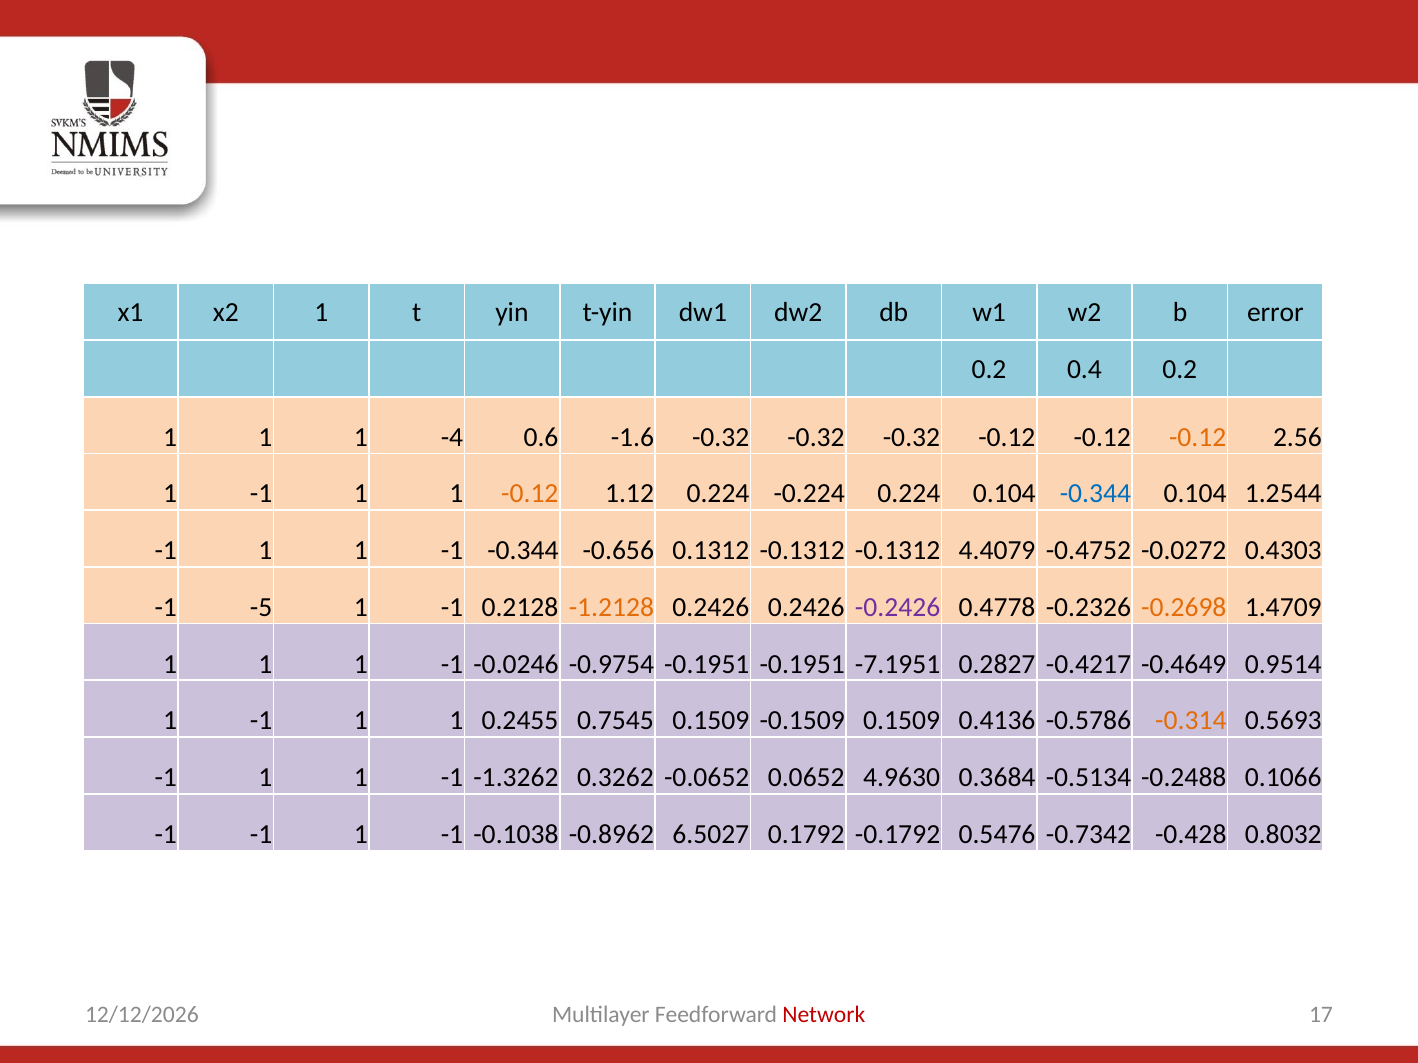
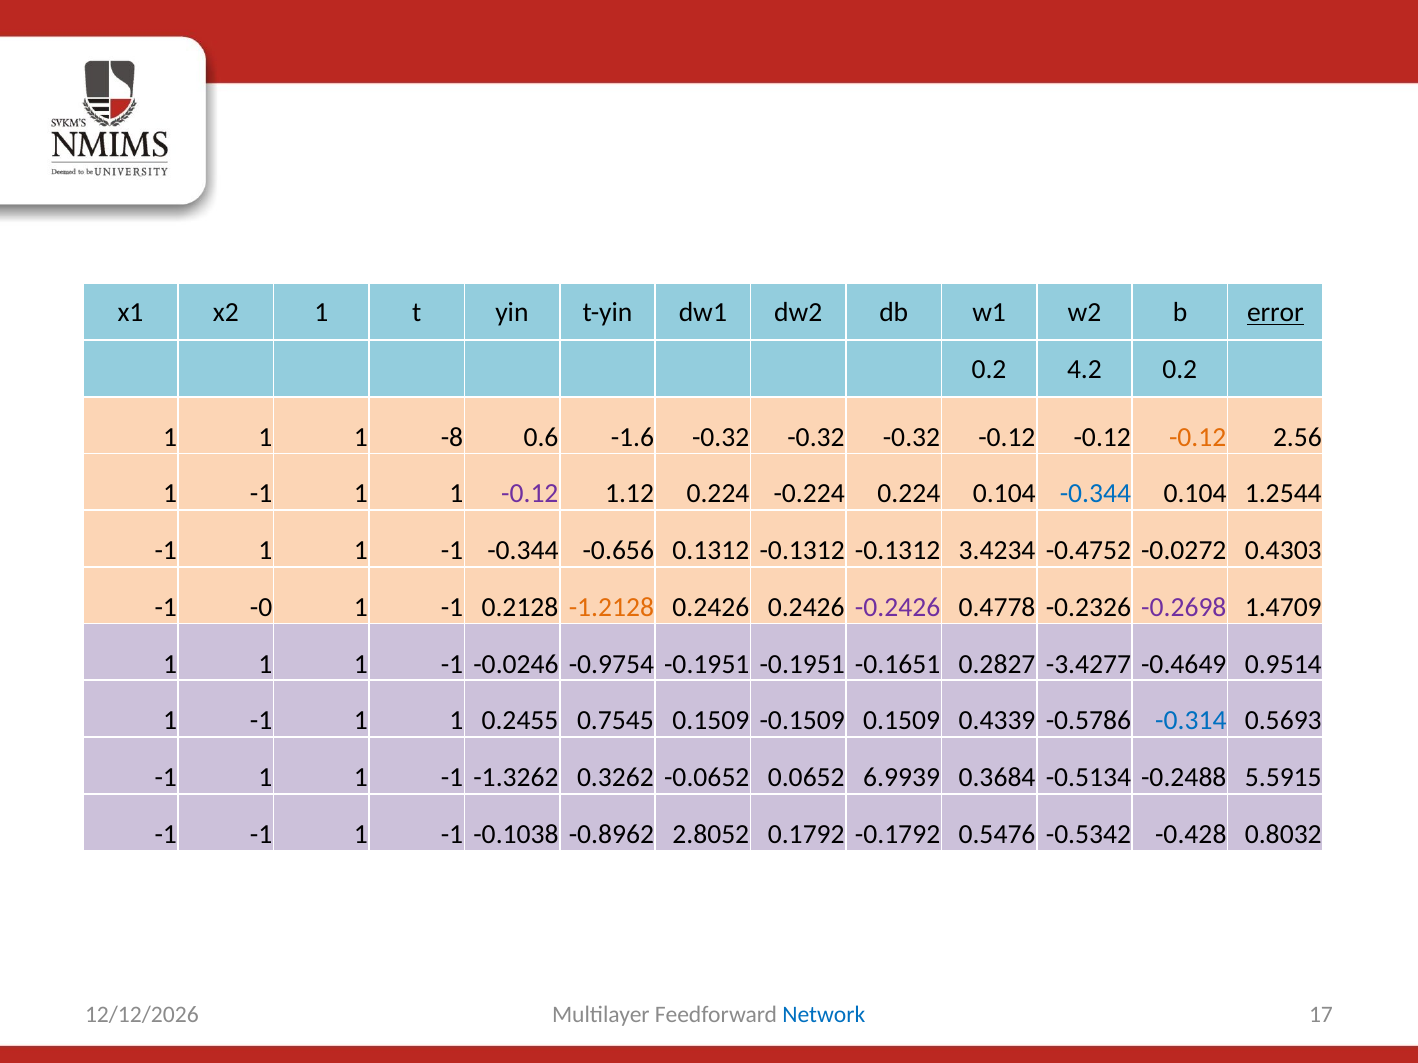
error underline: none -> present
0.4: 0.4 -> 4.2
-4: -4 -> -8
-0.12 at (530, 494) colour: orange -> purple
4.4079: 4.4079 -> 3.4234
-5: -5 -> -0
-0.2698 colour: orange -> purple
-7.1951: -7.1951 -> -0.1651
-0.4217: -0.4217 -> -3.4277
0.4136: 0.4136 -> 0.4339
-0.314 colour: orange -> blue
4.9630: 4.9630 -> 6.9939
0.1066: 0.1066 -> 5.5915
6.5027: 6.5027 -> 2.8052
-0.7342: -0.7342 -> -0.5342
Network colour: red -> blue
